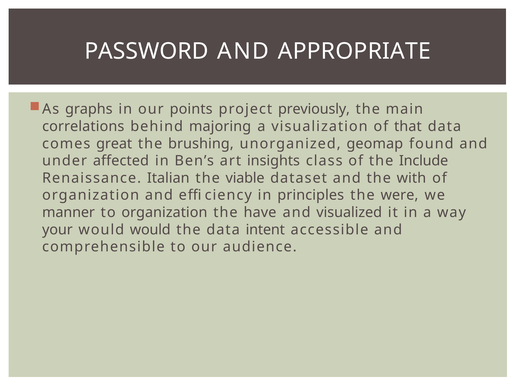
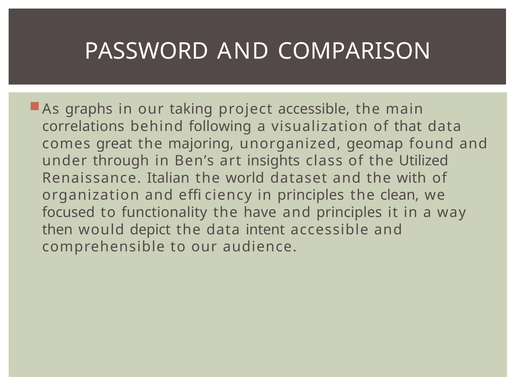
APPROPRIATE: APPROPRIATE -> COMPARISON
points: points -> taking
project previously: previously -> accessible
majoring: majoring -> following
brushing: brushing -> majoring
affected: affected -> through
Include: Include -> Utilized
viable: viable -> world
were: were -> clean
manner: manner -> focused
to organization: organization -> functionality
and visualized: visualized -> principles
your: your -> then
would would: would -> depict
